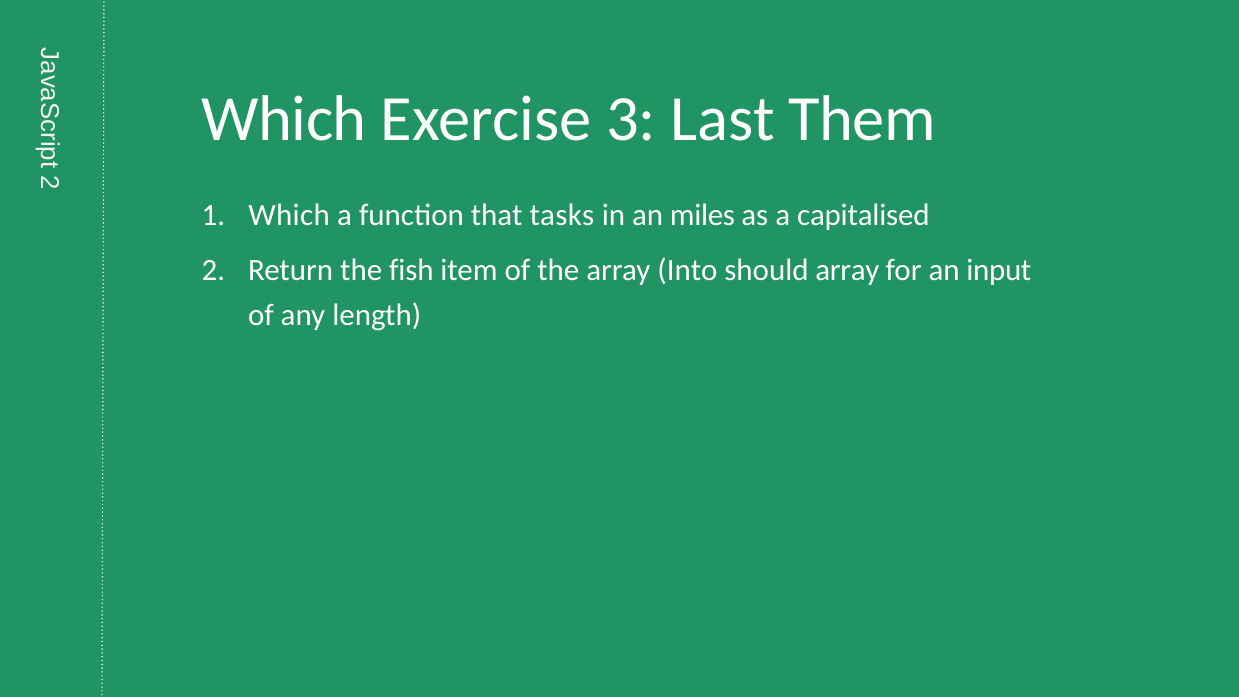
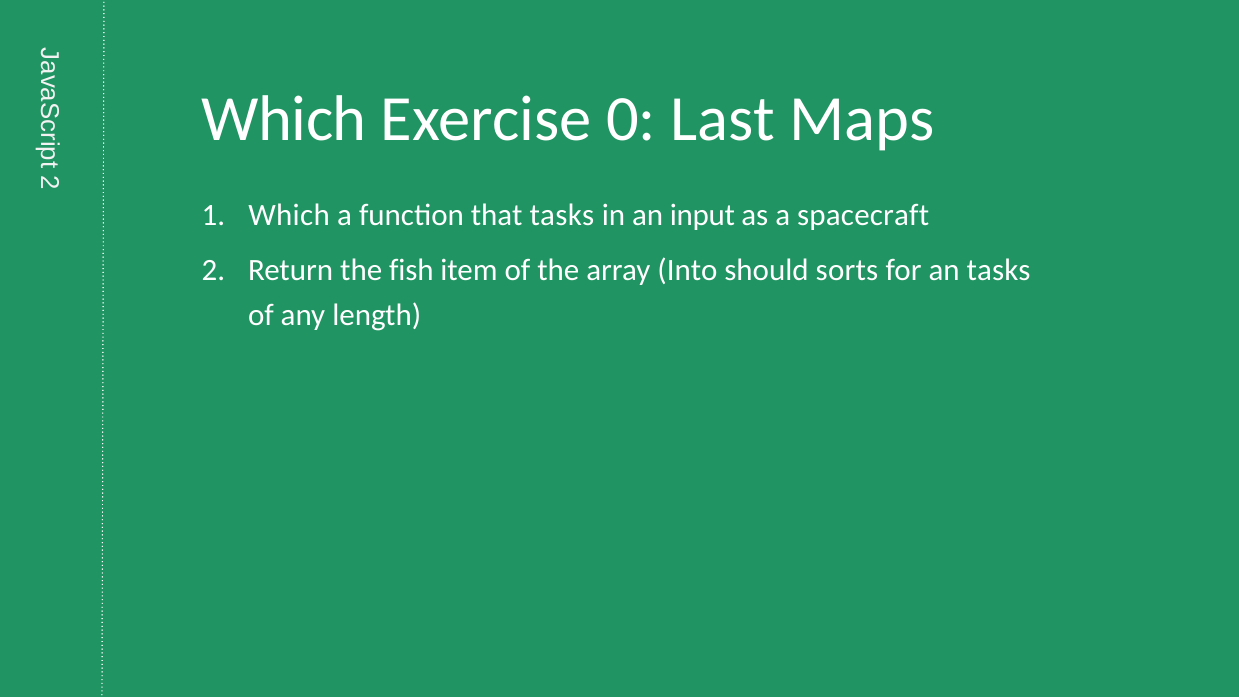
3: 3 -> 0
Them: Them -> Maps
miles: miles -> input
capitalised: capitalised -> spacecraft
should array: array -> sorts
an input: input -> tasks
